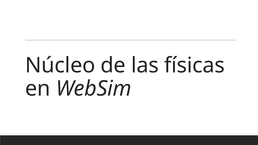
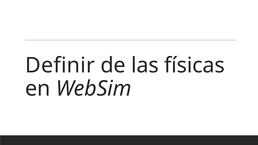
Núcleo: Núcleo -> Definir
